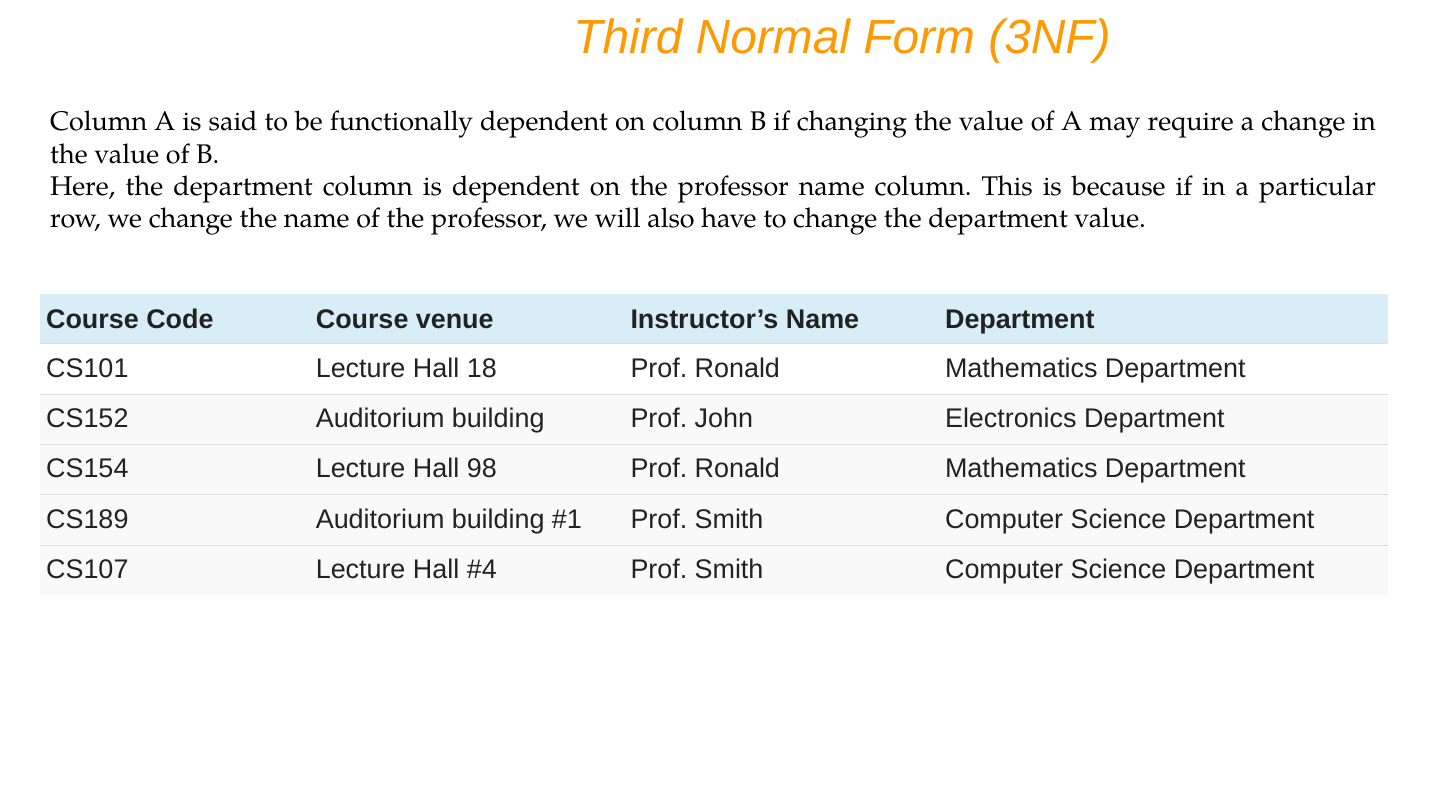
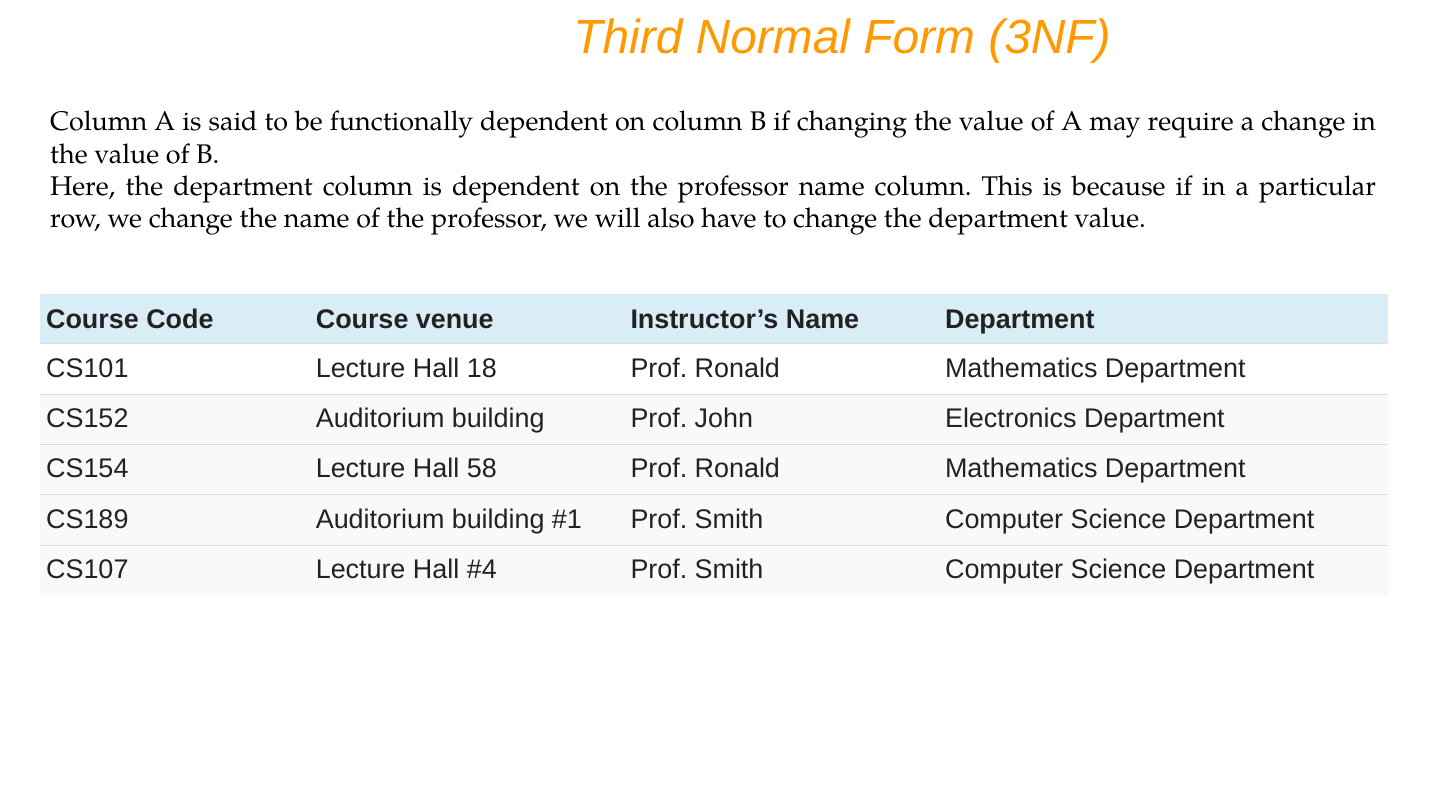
98: 98 -> 58
